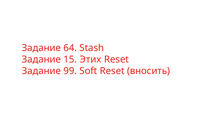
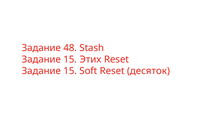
64: 64 -> 48
99 at (70, 71): 99 -> 15
вносить: вносить -> десяток
